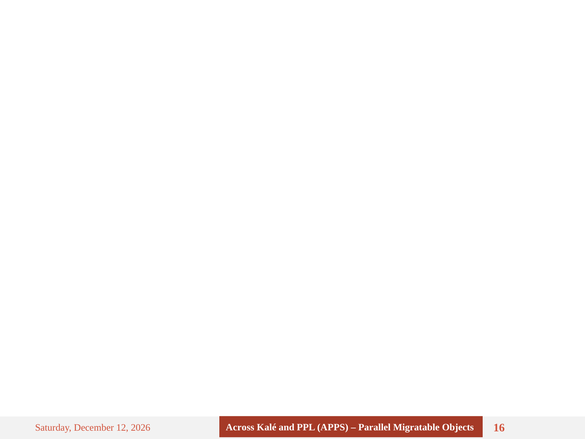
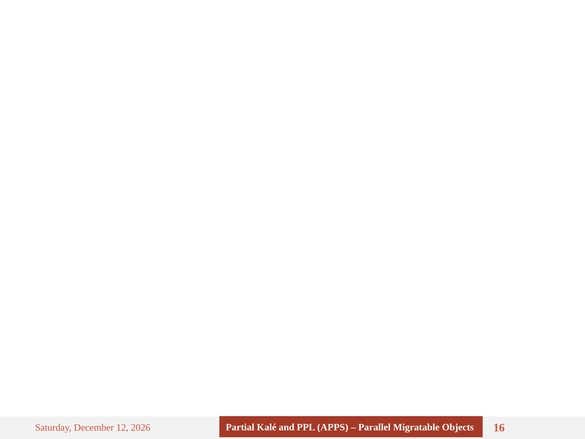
Across: Across -> Partial
